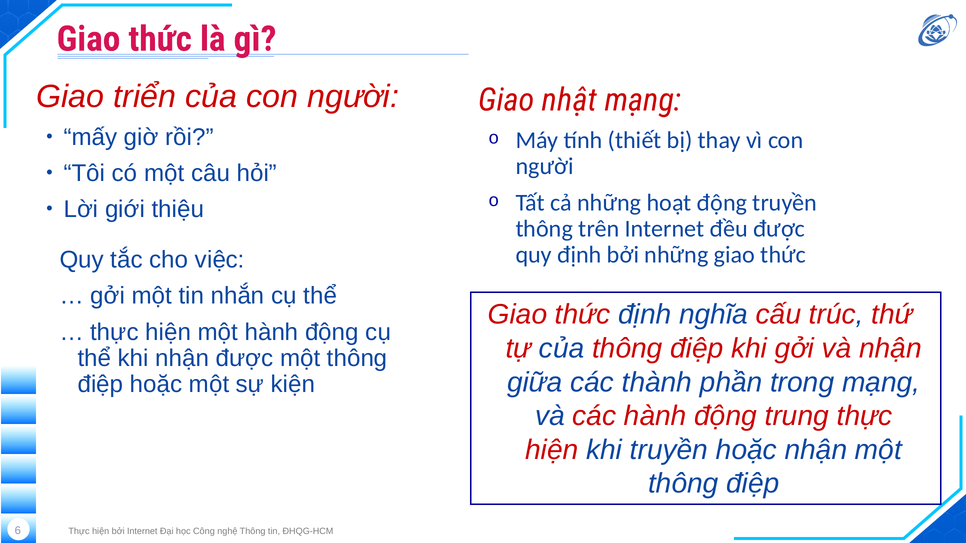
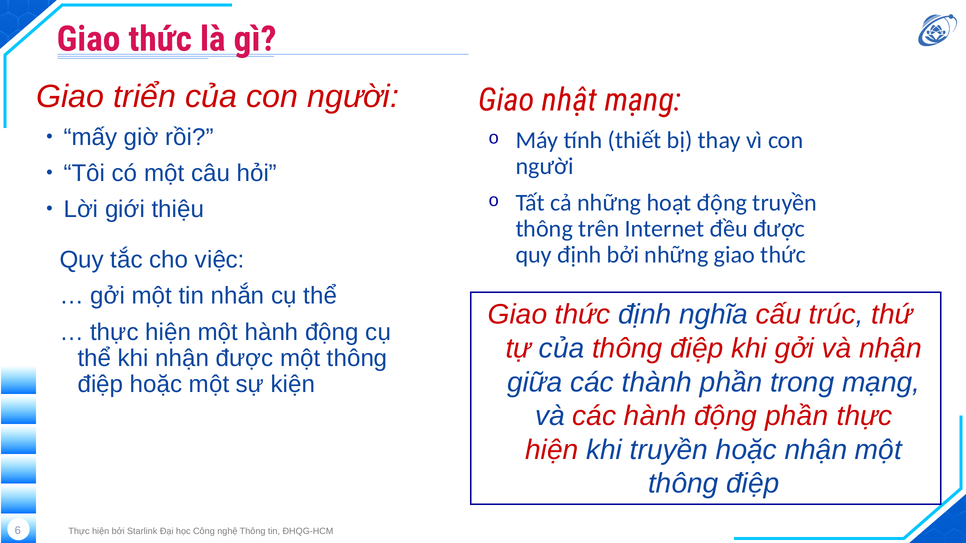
động trung: trung -> phần
bởi Internet: Internet -> Starlink
